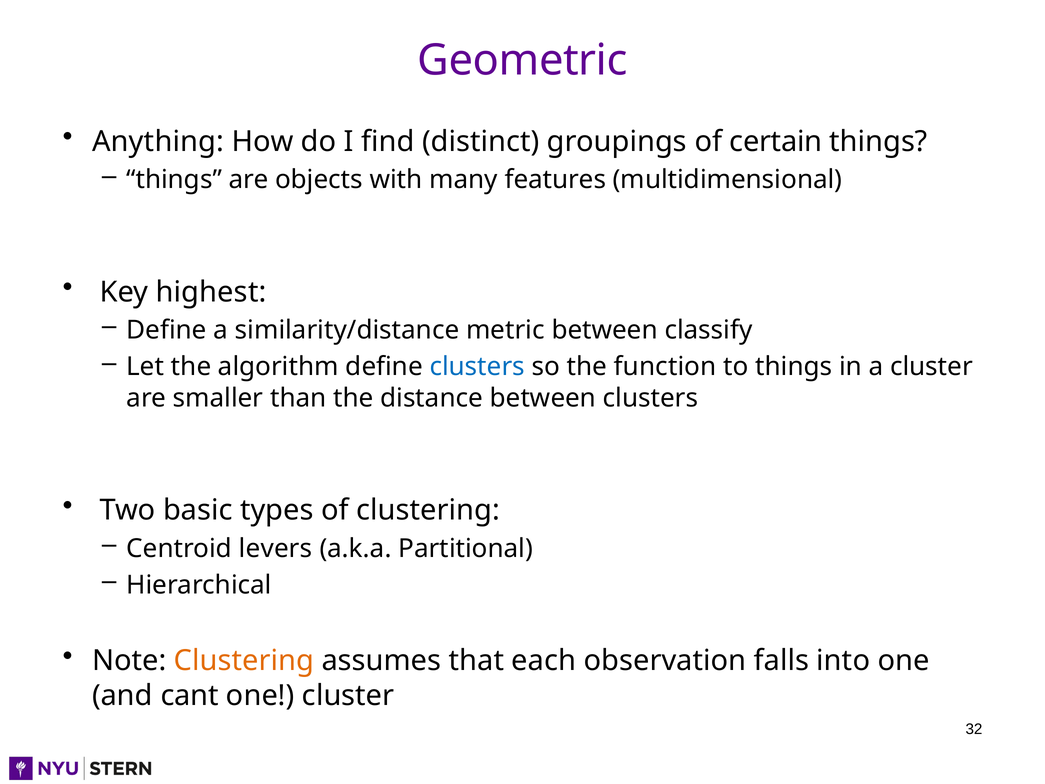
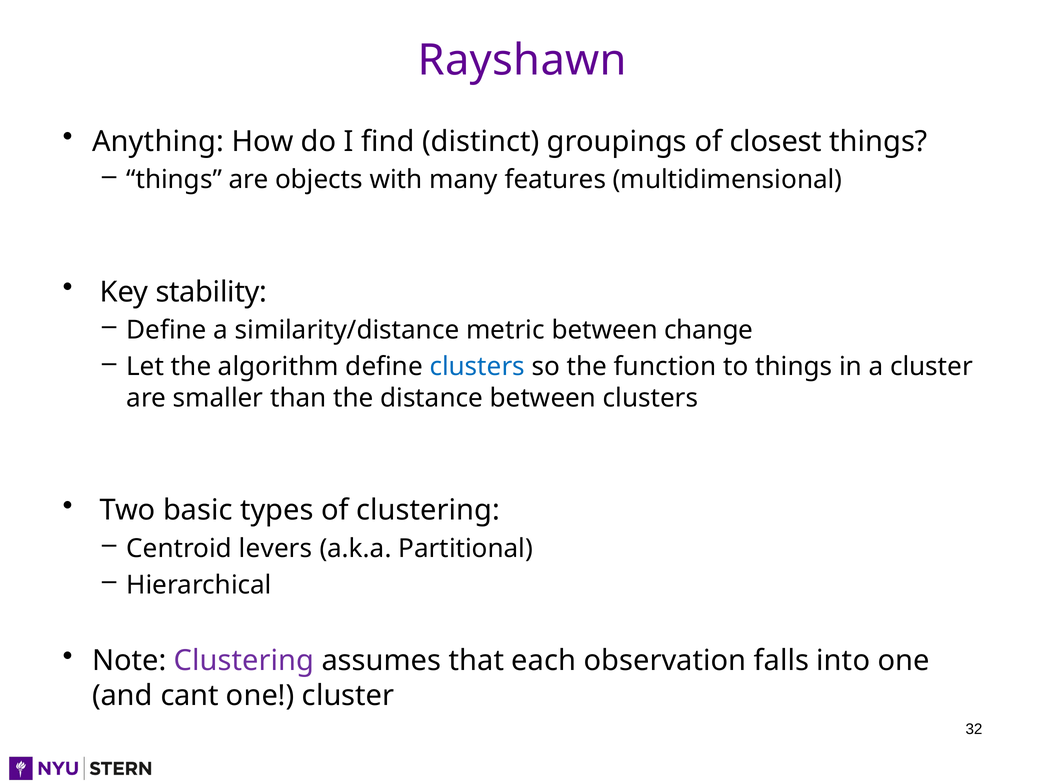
Geometric: Geometric -> Rayshawn
certain: certain -> closest
highest: highest -> stability
classify: classify -> change
Clustering at (244, 661) colour: orange -> purple
